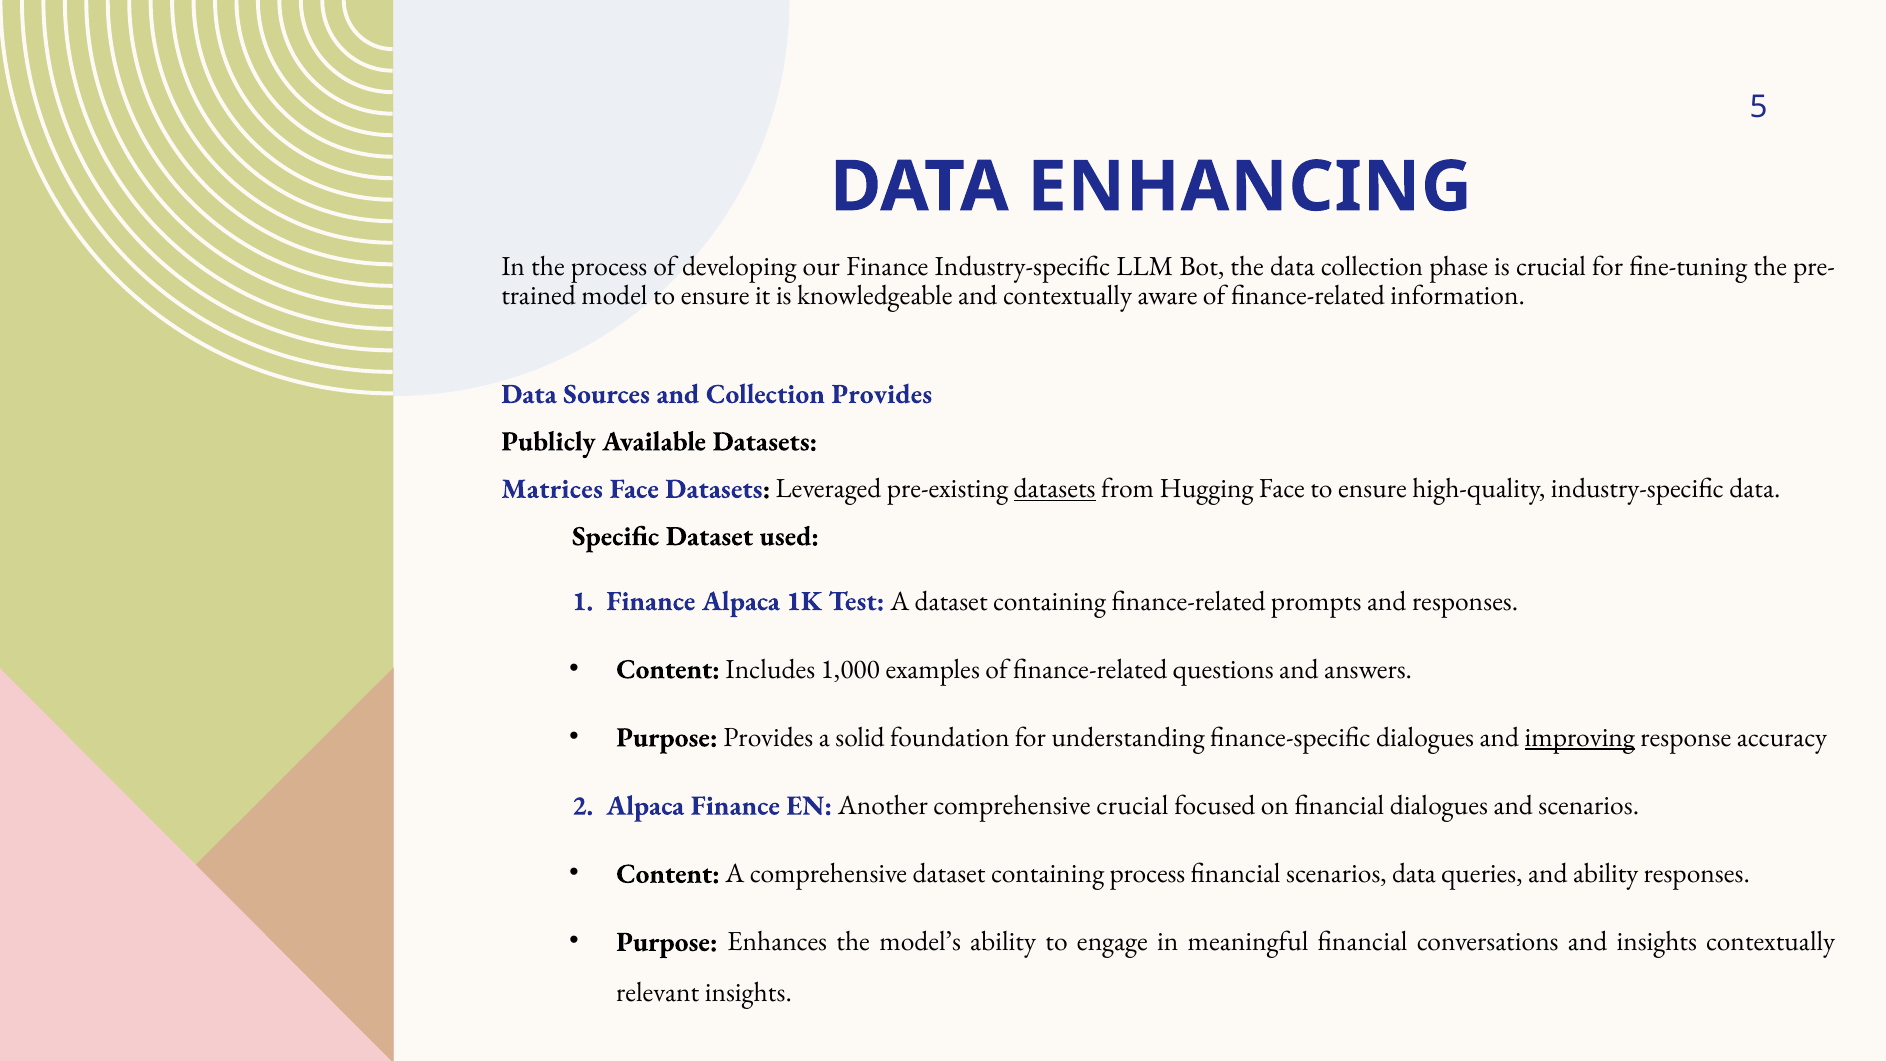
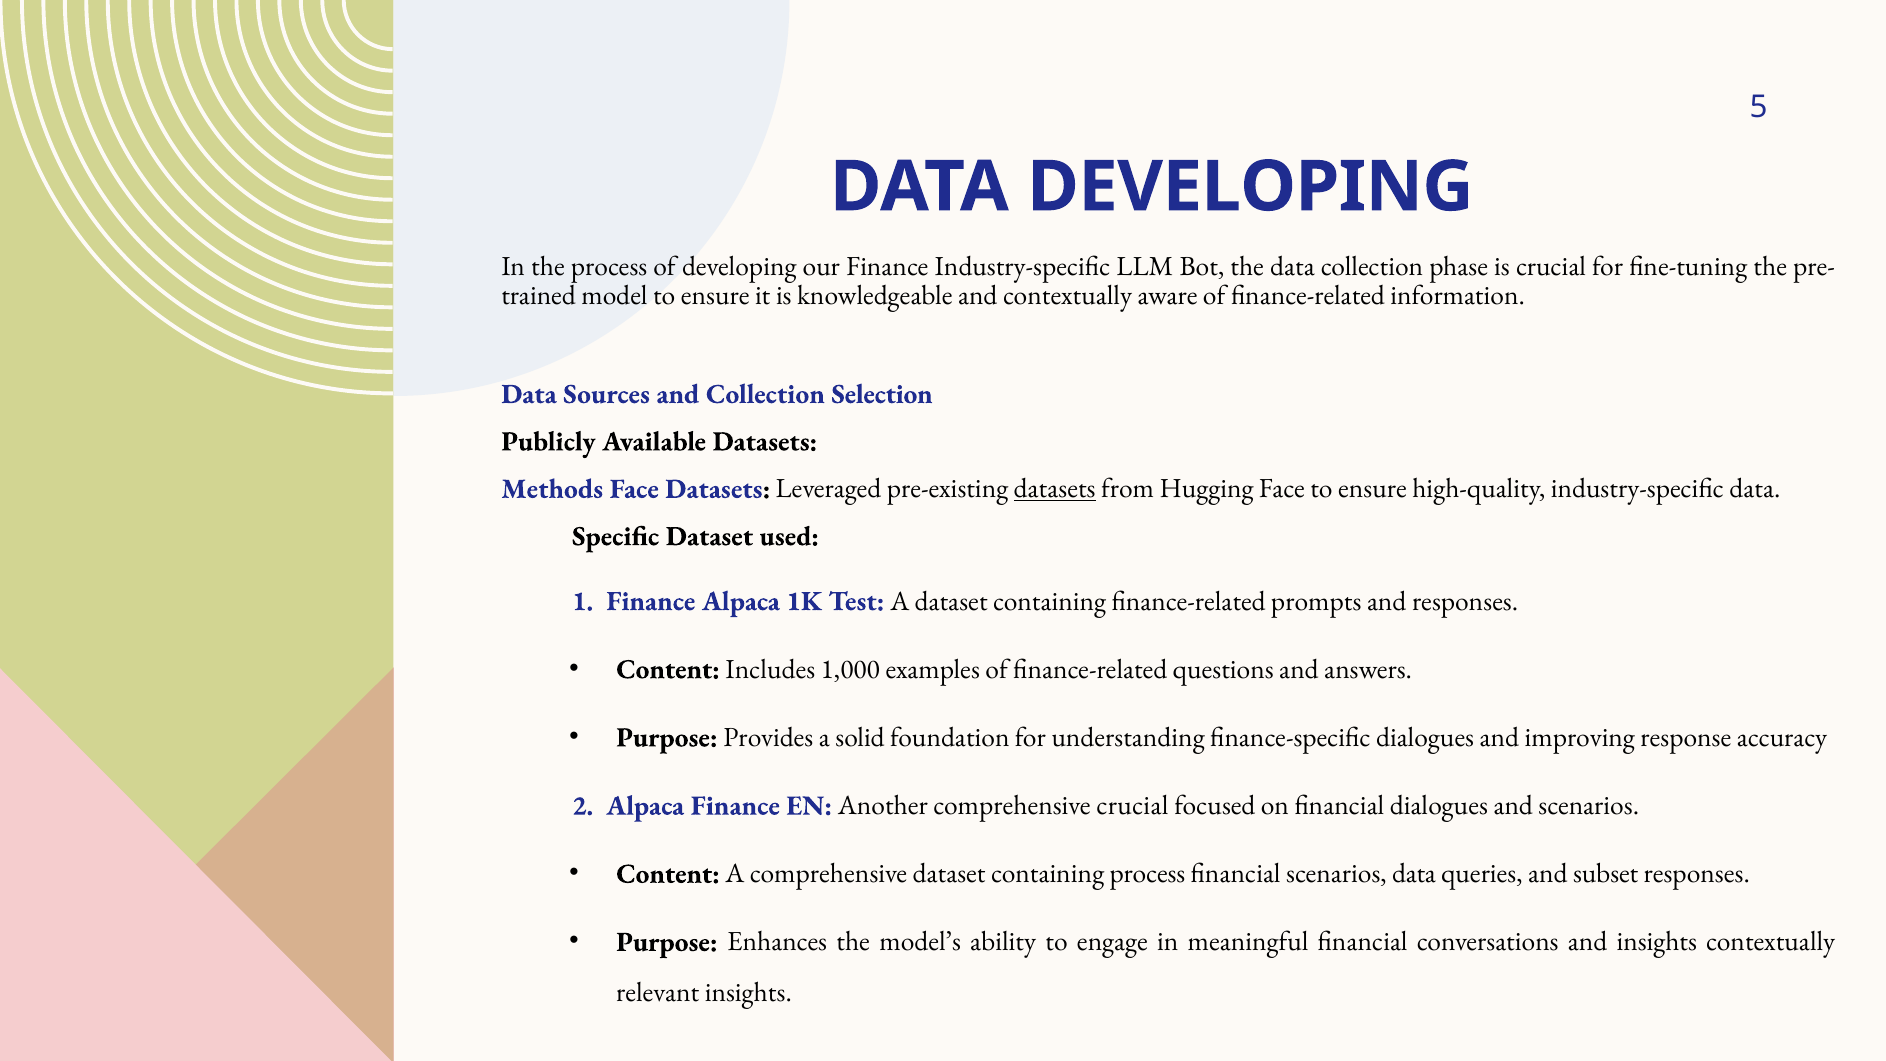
DATA ENHANCING: ENHANCING -> DEVELOPING
Collection Provides: Provides -> Selection
Matrices: Matrices -> Methods
improving underline: present -> none
and ability: ability -> subset
